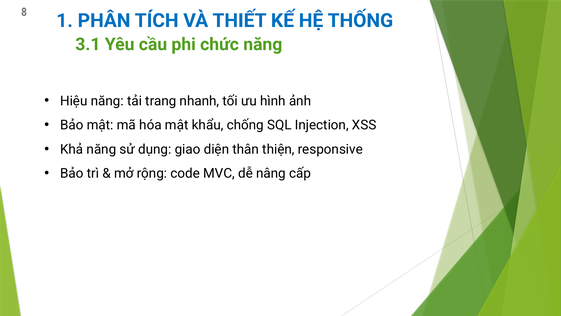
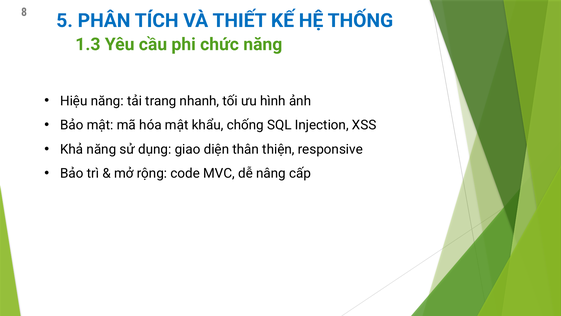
1: 1 -> 5
3.1: 3.1 -> 1.3
